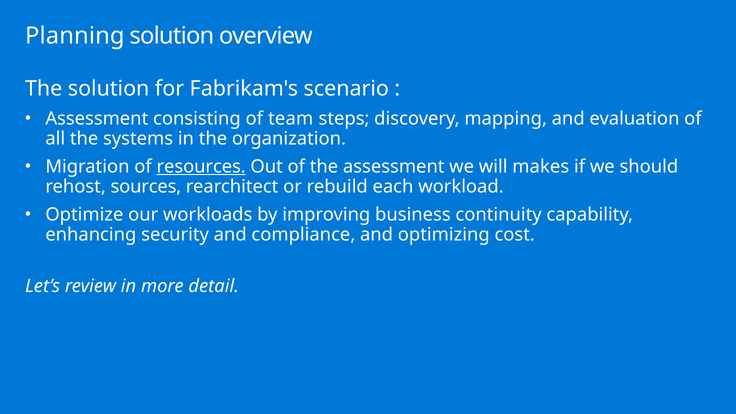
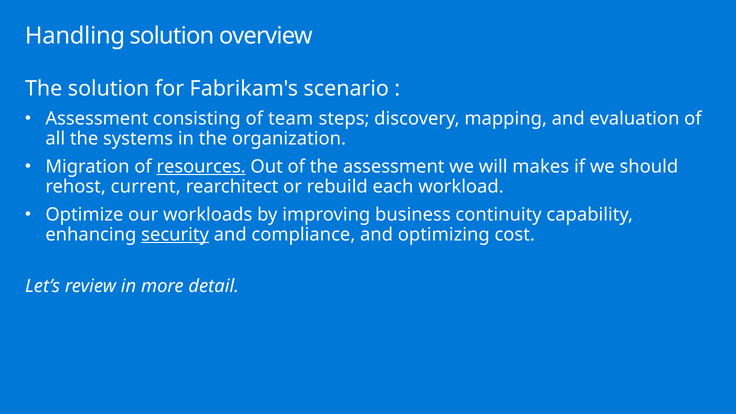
Planning: Planning -> Handling
sources: sources -> current
security underline: none -> present
